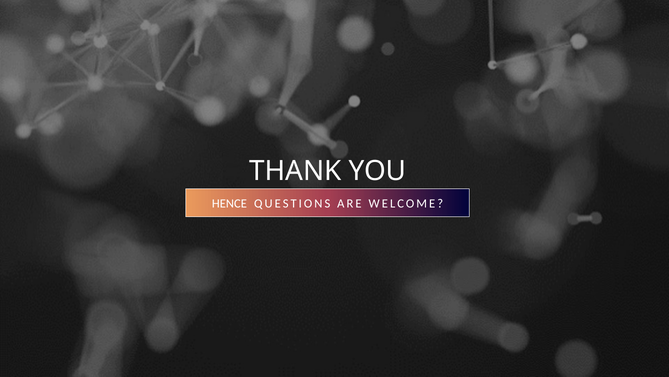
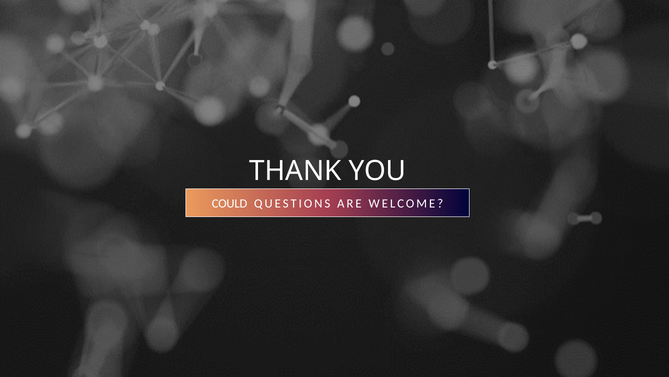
HENCE: HENCE -> COULD
